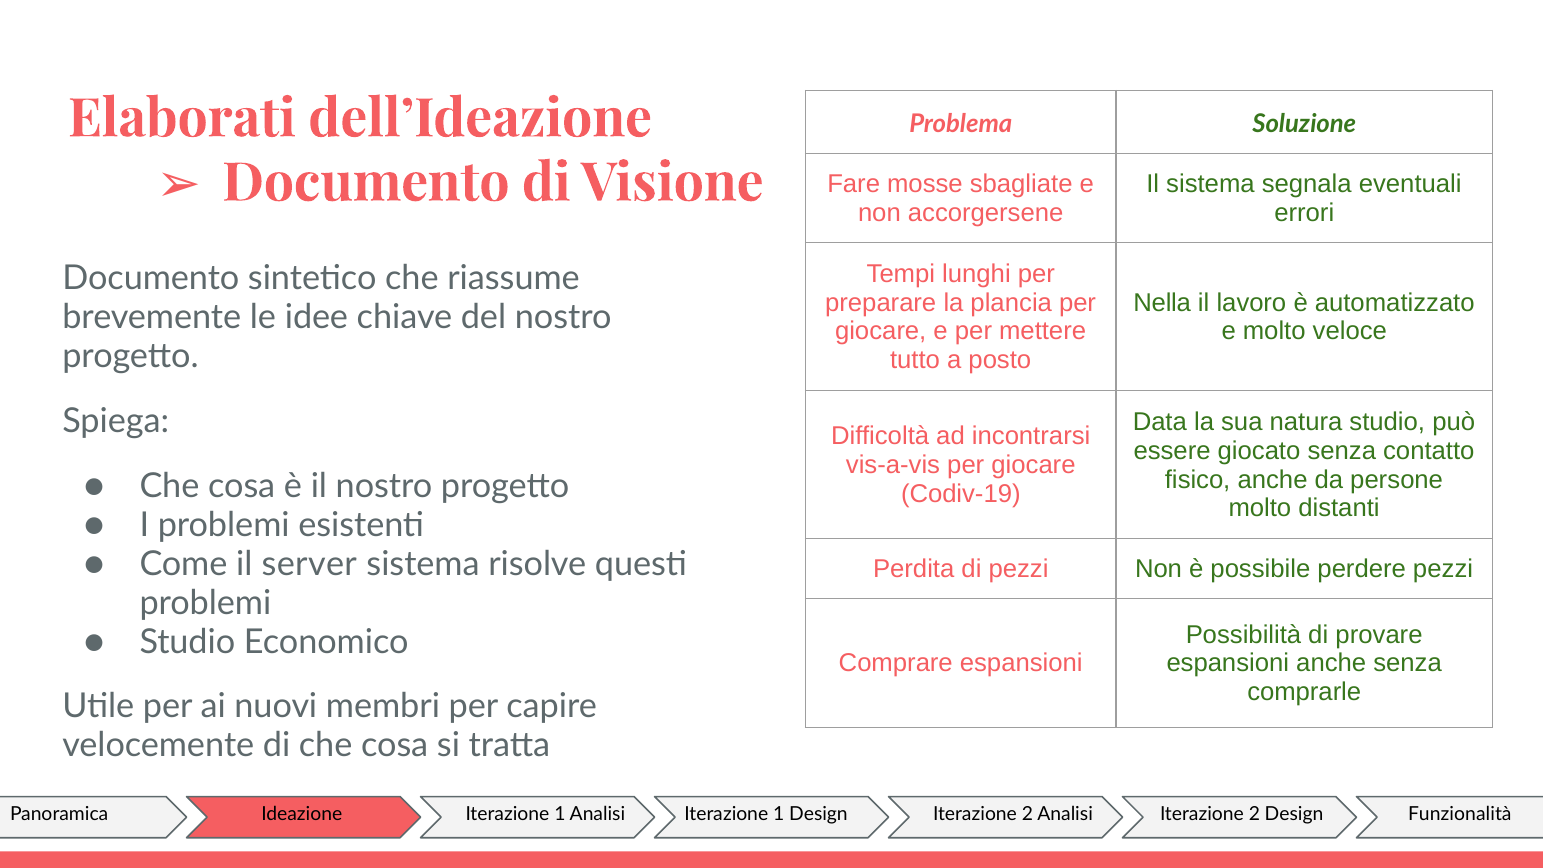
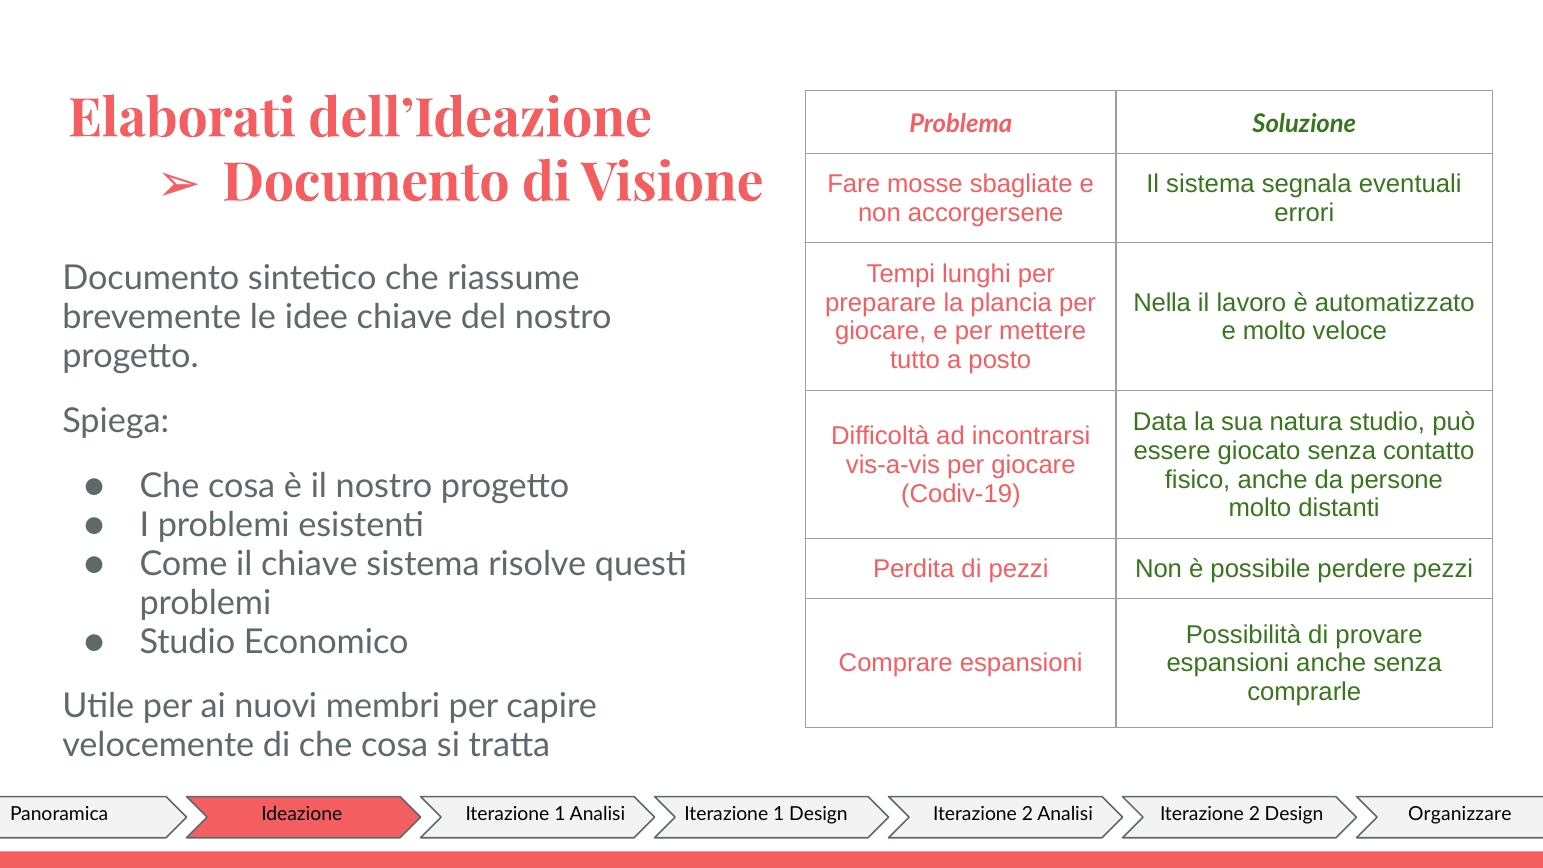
il server: server -> chiave
Funzionalità: Funzionalità -> Organizzare
